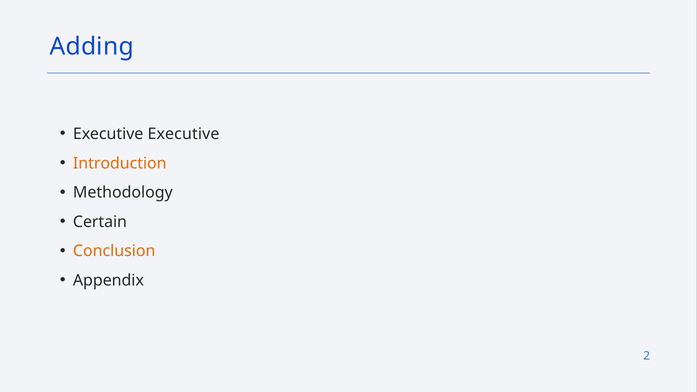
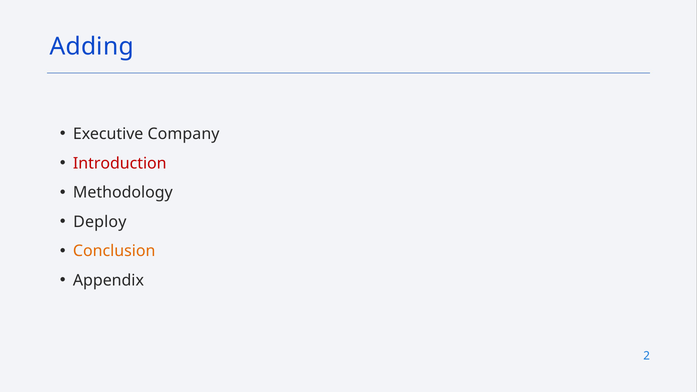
Executive Executive: Executive -> Company
Introduction colour: orange -> red
Certain: Certain -> Deploy
